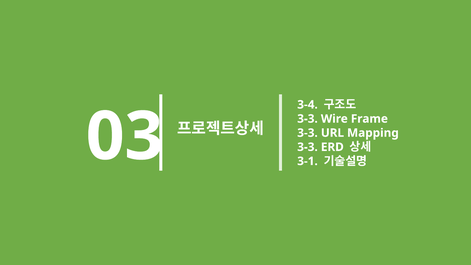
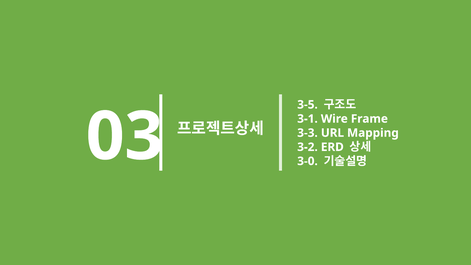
3-4: 3-4 -> 3-5
3-3 at (308, 119): 3-3 -> 3-1
3-3 at (308, 147): 3-3 -> 3-2
3-1: 3-1 -> 3-0
